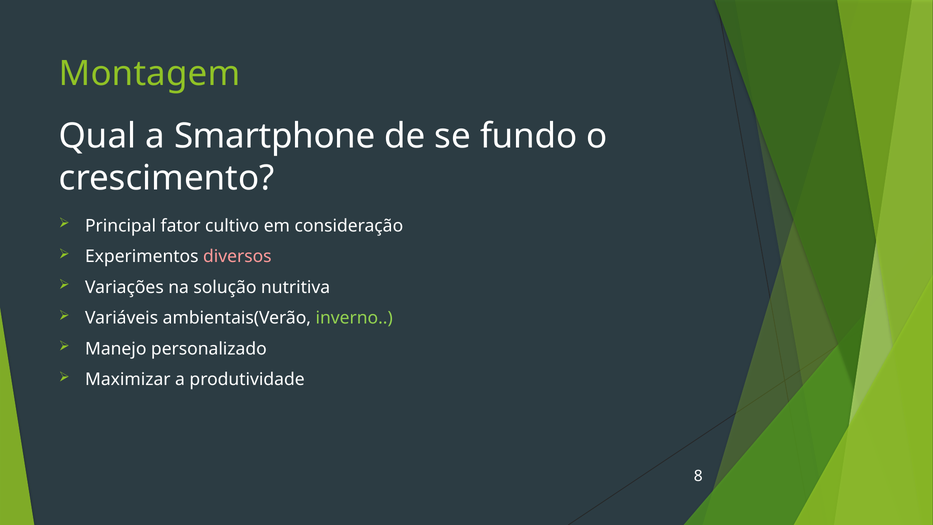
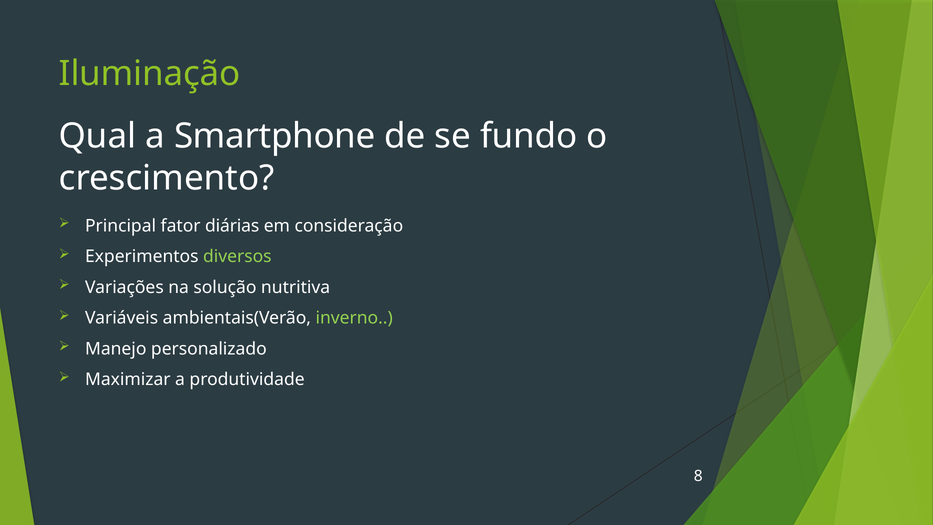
Montagem: Montagem -> Iluminação
cultivo: cultivo -> diárias
diversos colour: pink -> light green
